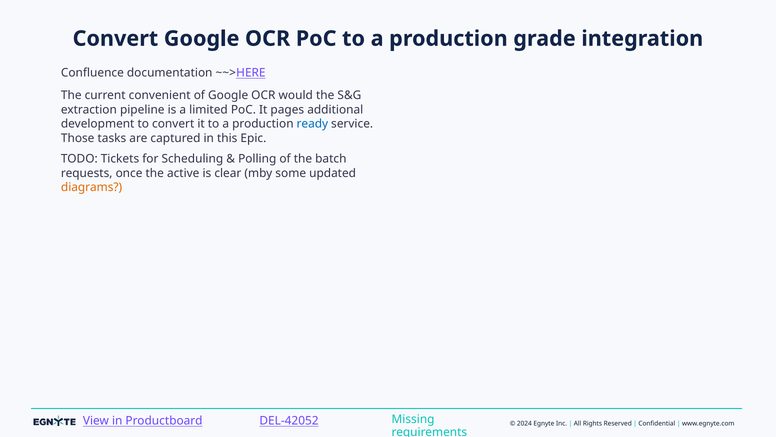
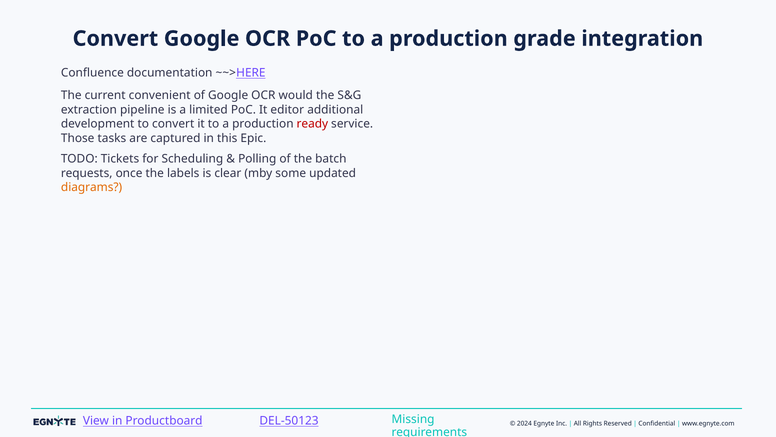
pages: pages -> editor
ready colour: blue -> red
active: active -> labels
DEL-42052: DEL-42052 -> DEL-50123
